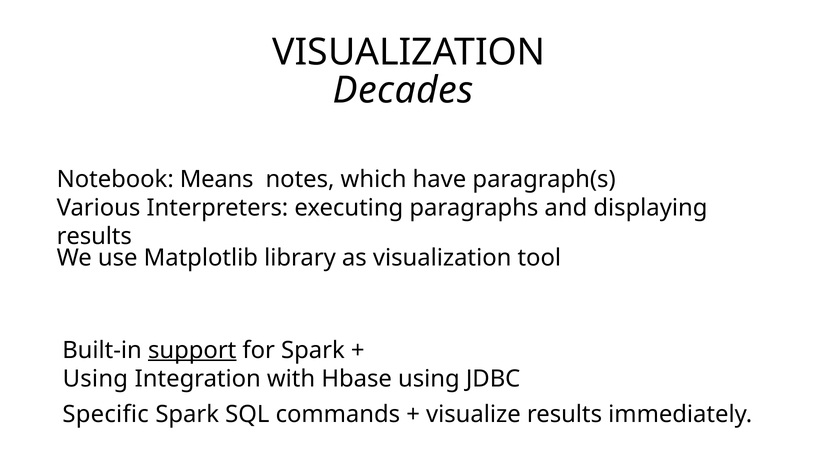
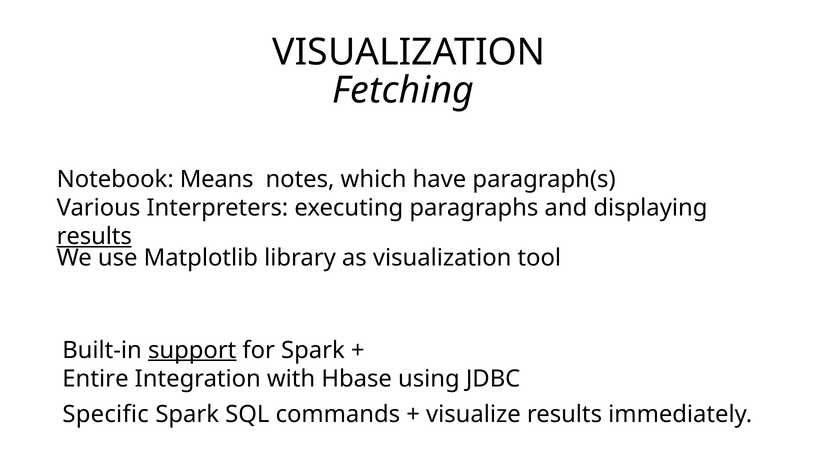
Decades: Decades -> Fetching
results at (94, 237) underline: none -> present
Using at (95, 379): Using -> Entire
